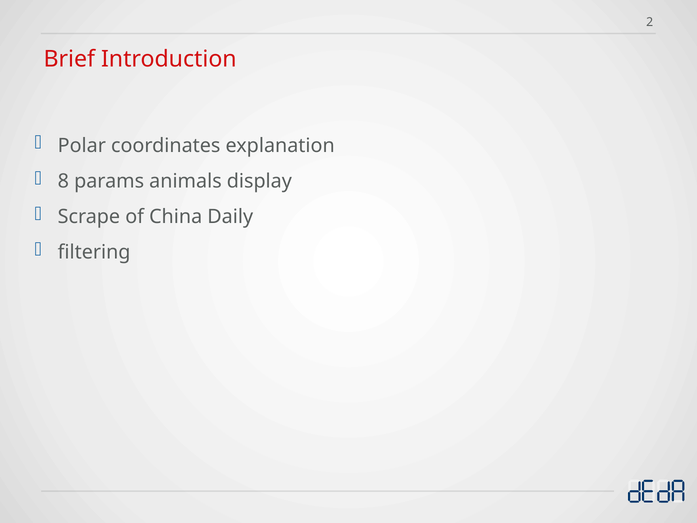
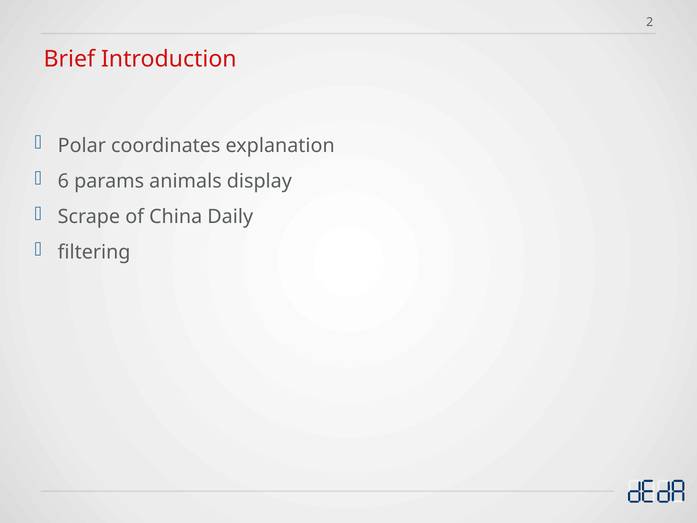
8: 8 -> 6
